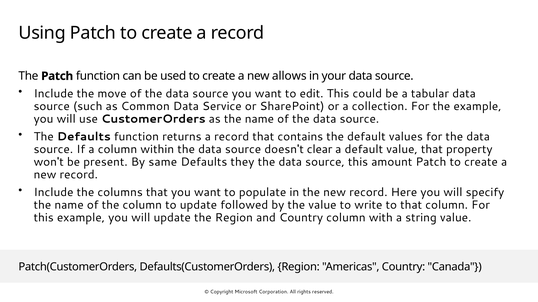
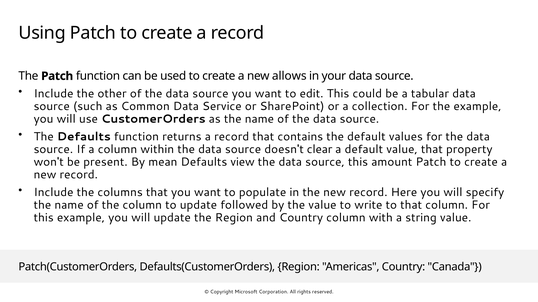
move: move -> other
same: same -> mean
they: they -> view
